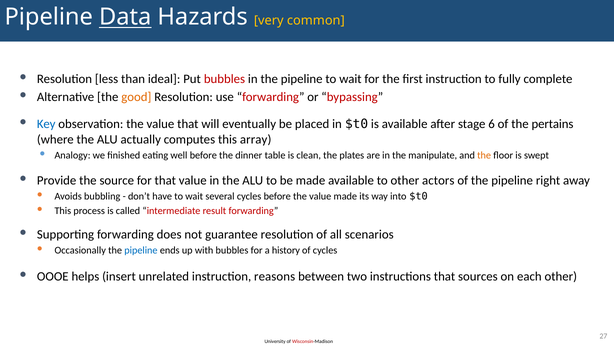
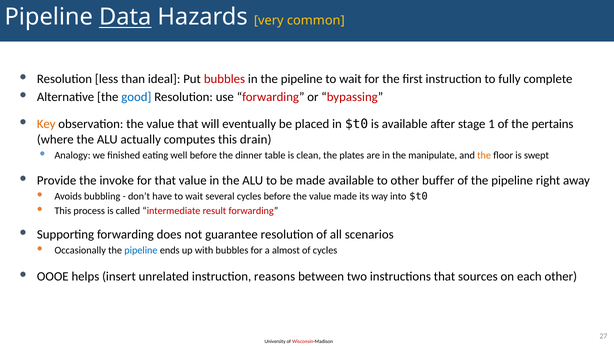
good colour: orange -> blue
Key colour: blue -> orange
6: 6 -> 1
array: array -> drain
source: source -> invoke
actors: actors -> buffer
history: history -> almost
